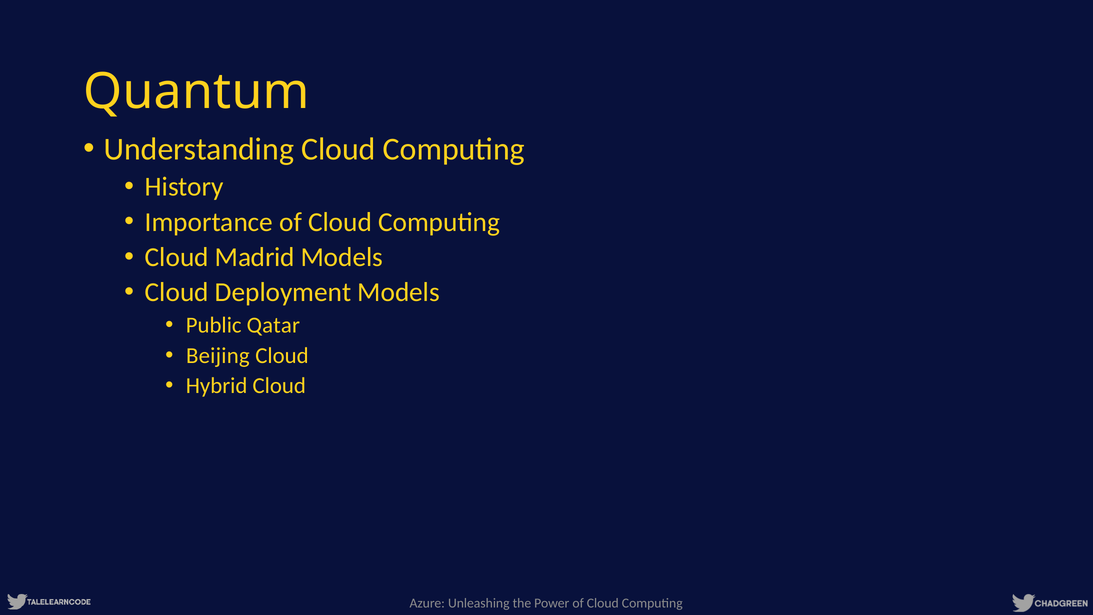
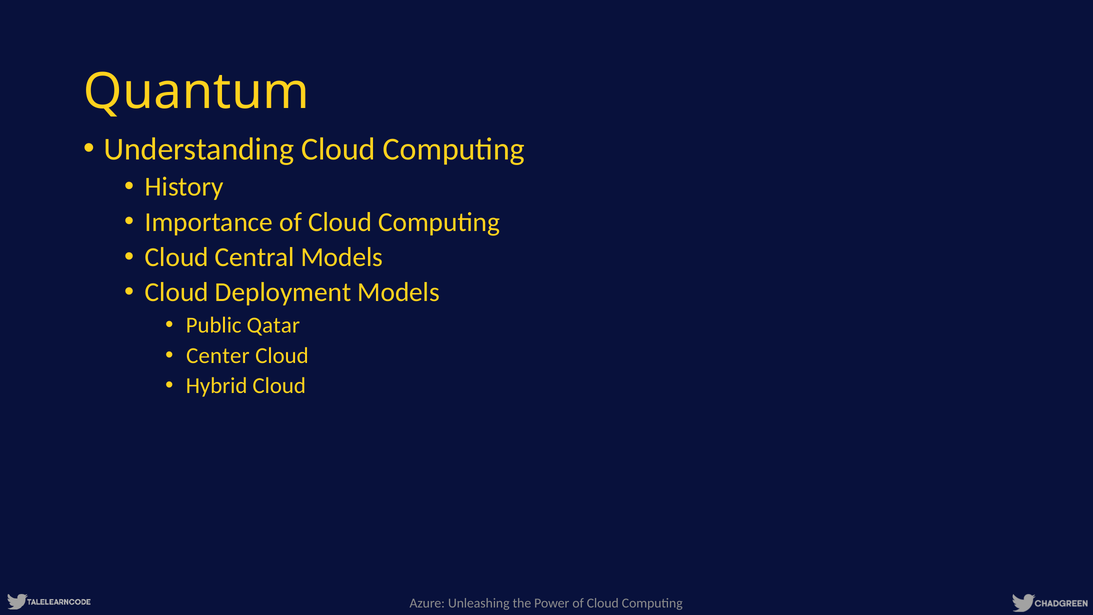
Madrid: Madrid -> Central
Beijing: Beijing -> Center
